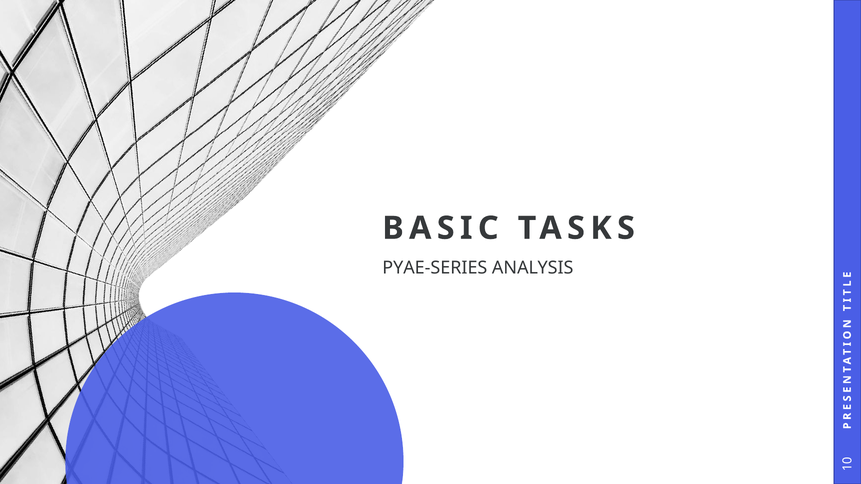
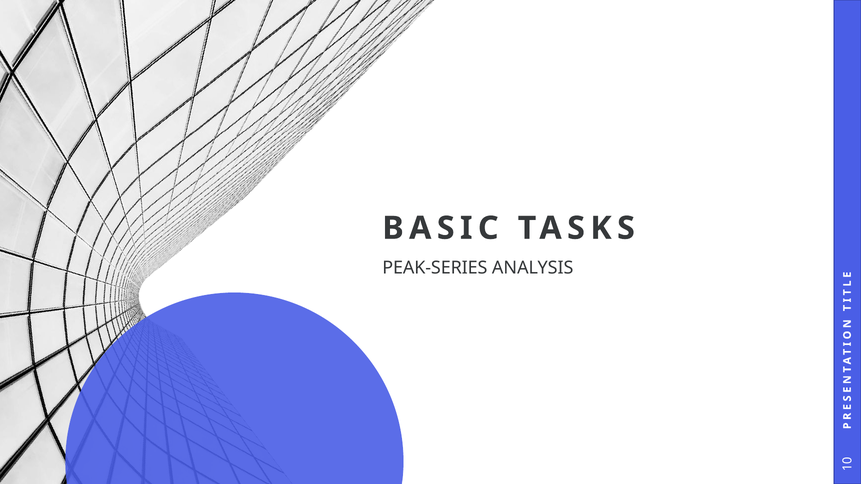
PYAE-SERIES: PYAE-SERIES -> PEAK-SERIES
